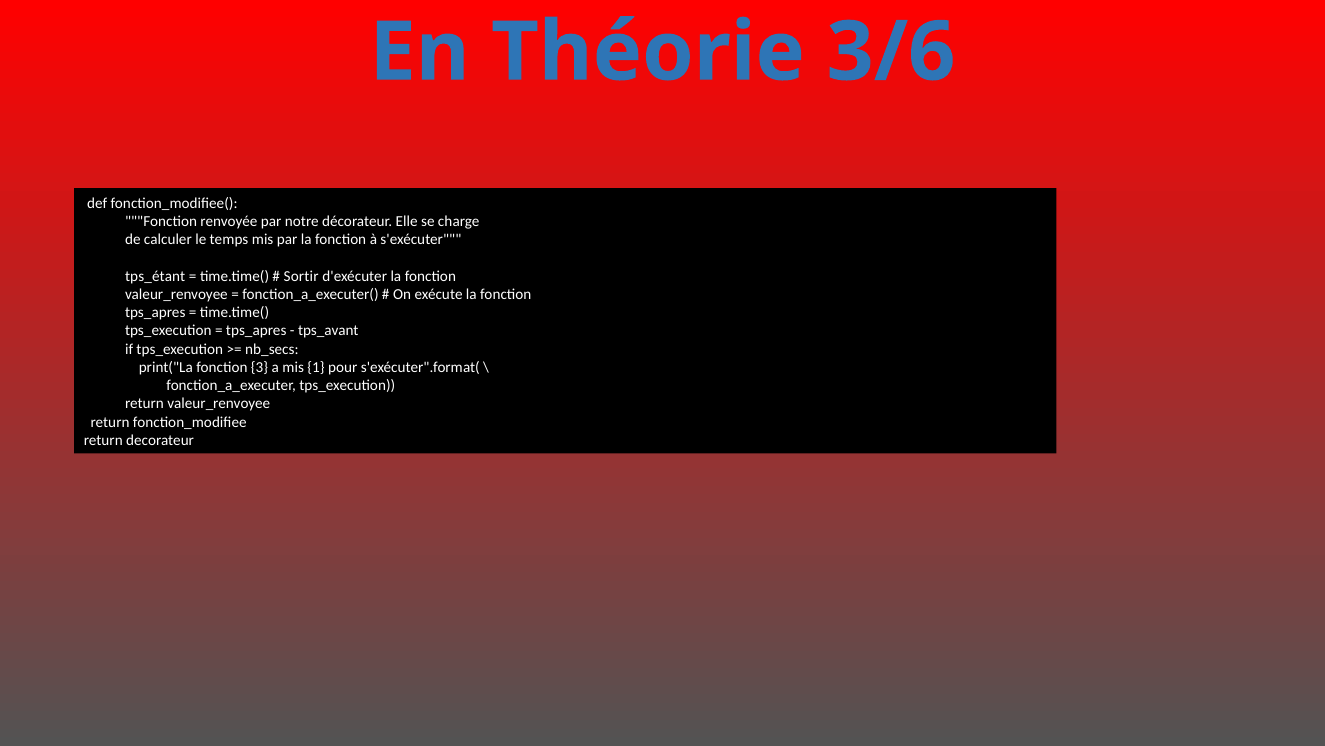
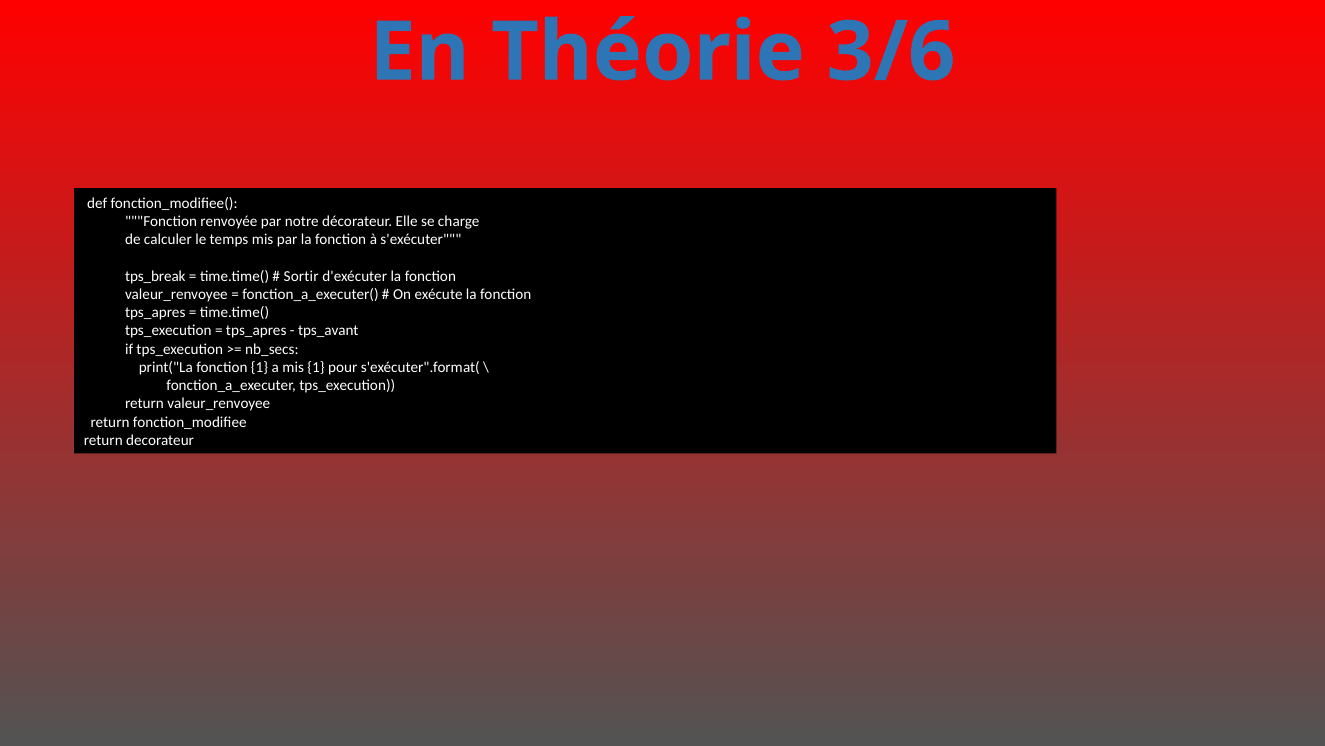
tps_étant: tps_étant -> tps_break
fonction 3: 3 -> 1
